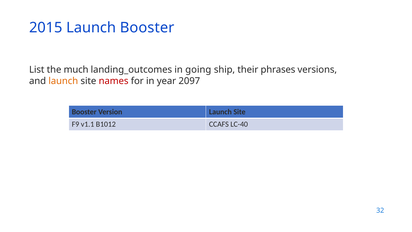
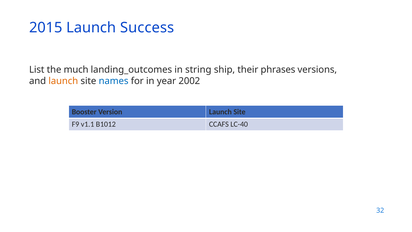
Launch Booster: Booster -> Success
going: going -> string
names colour: red -> blue
2097: 2097 -> 2002
